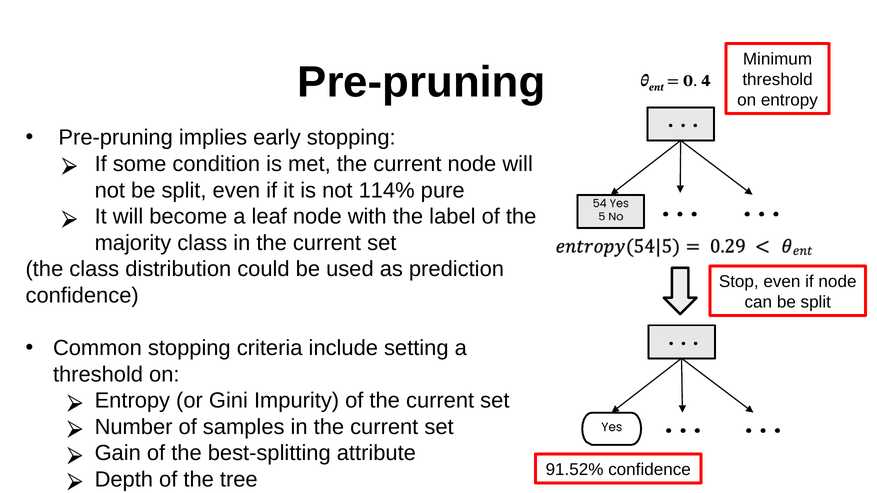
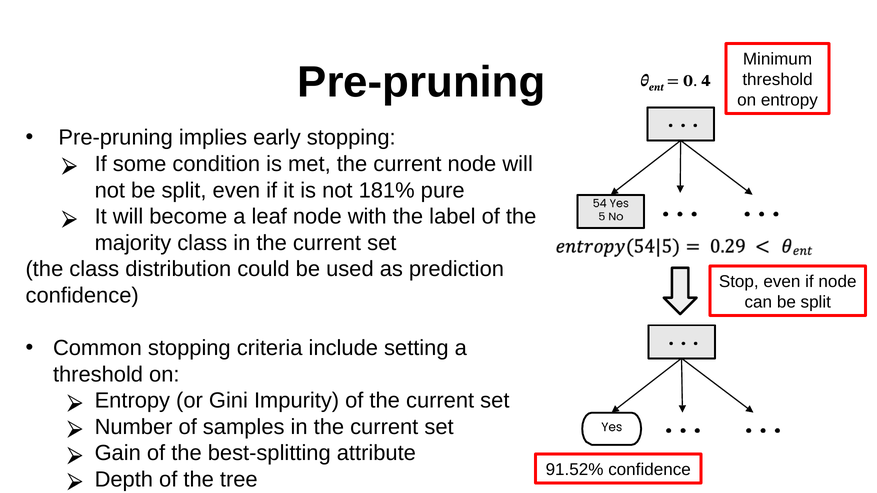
114%: 114% -> 181%
